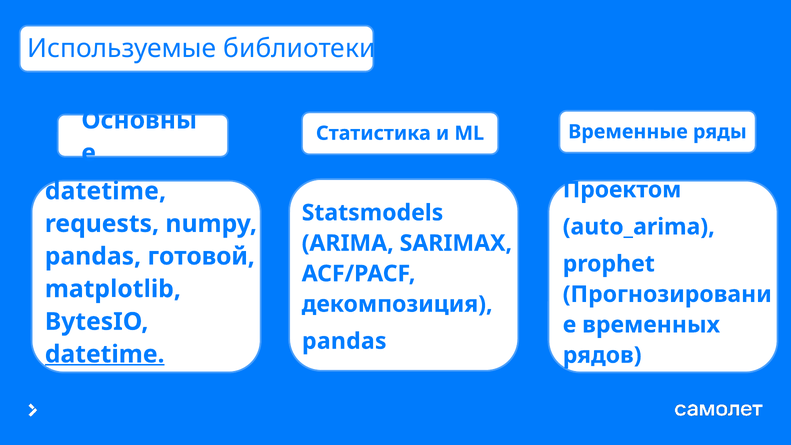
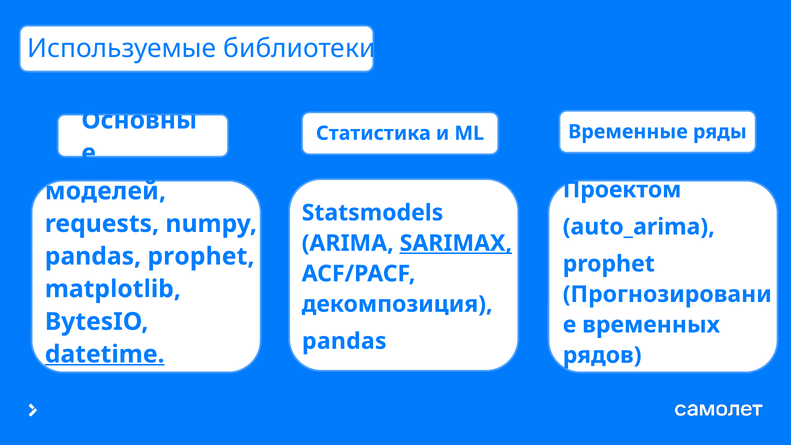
datetime at (105, 191): datetime -> моделей
SARIMAX underline: none -> present
pandas готовой: готовой -> prophet
